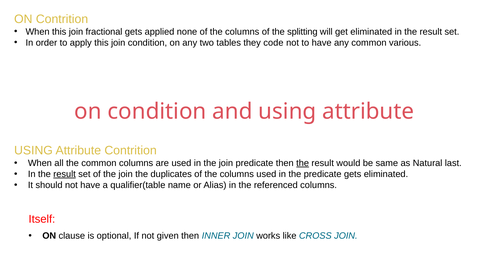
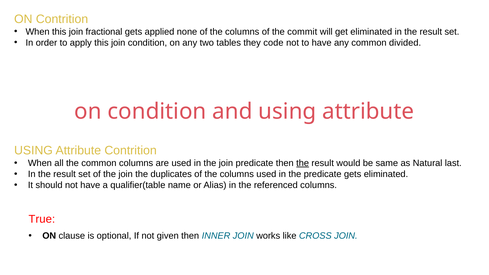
splitting: splitting -> commit
various: various -> divided
result at (65, 174) underline: present -> none
Itself: Itself -> True
